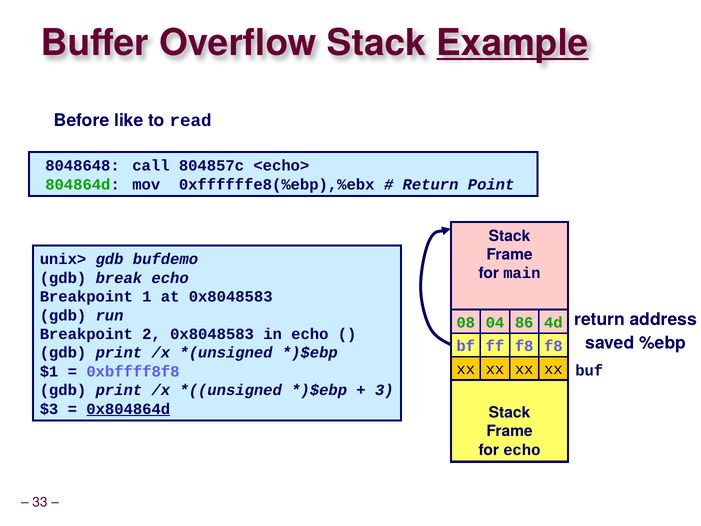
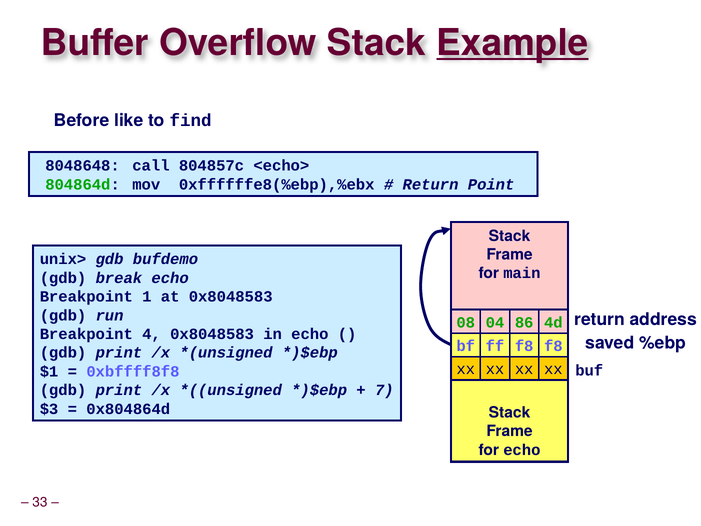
read: read -> find
2: 2 -> 4
3: 3 -> 7
0x804864d underline: present -> none
